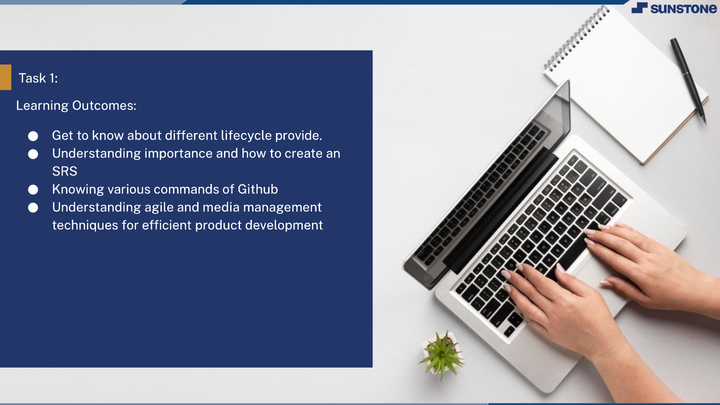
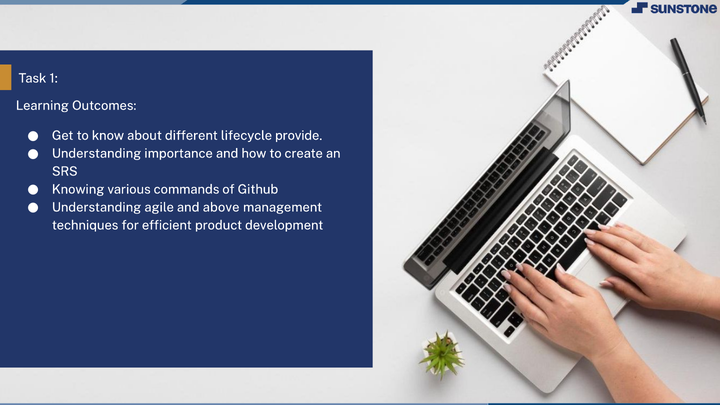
media: media -> above
